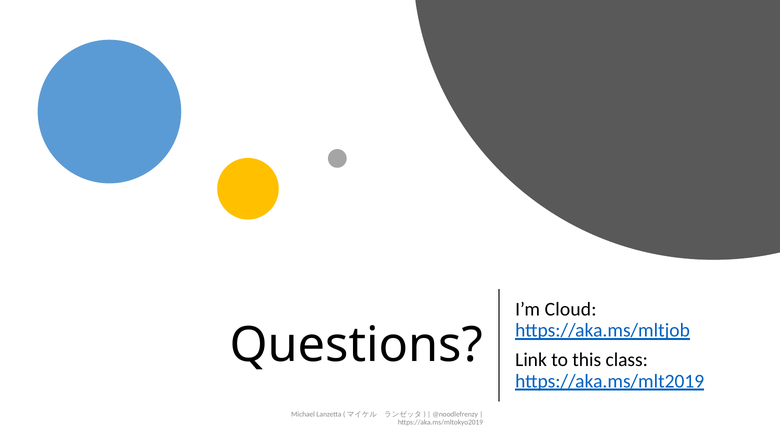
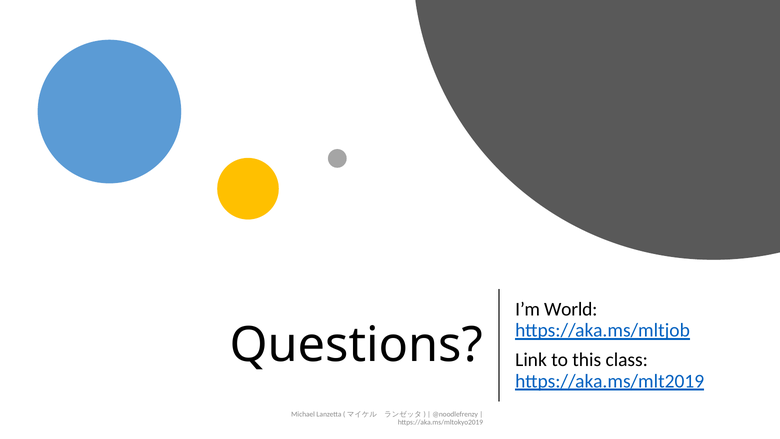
Cloud: Cloud -> World
